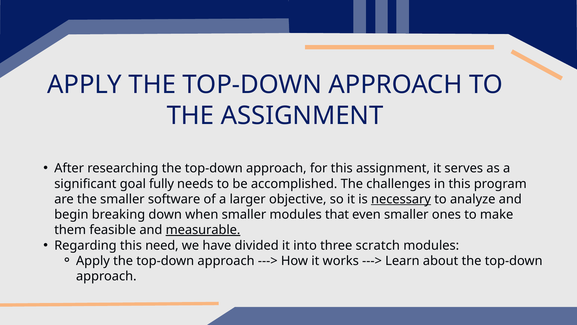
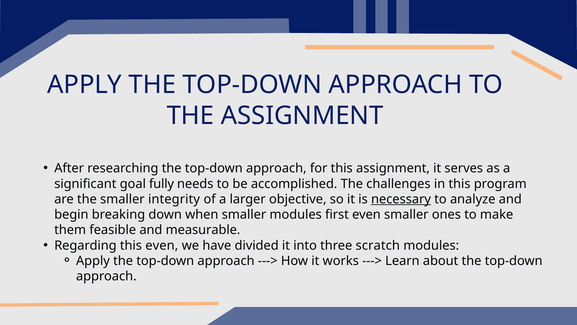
software: software -> integrity
that: that -> first
measurable underline: present -> none
this need: need -> even
